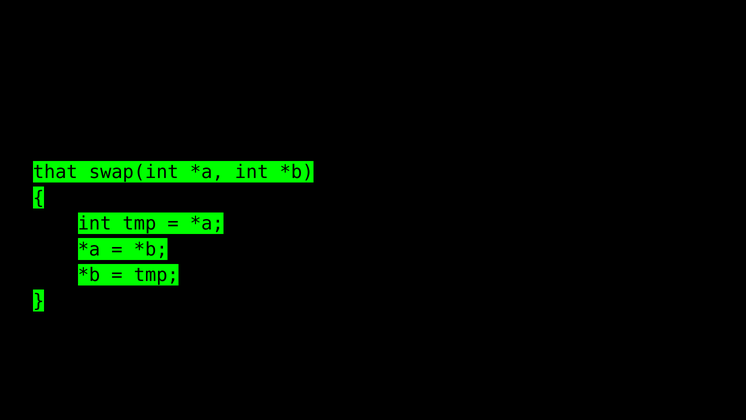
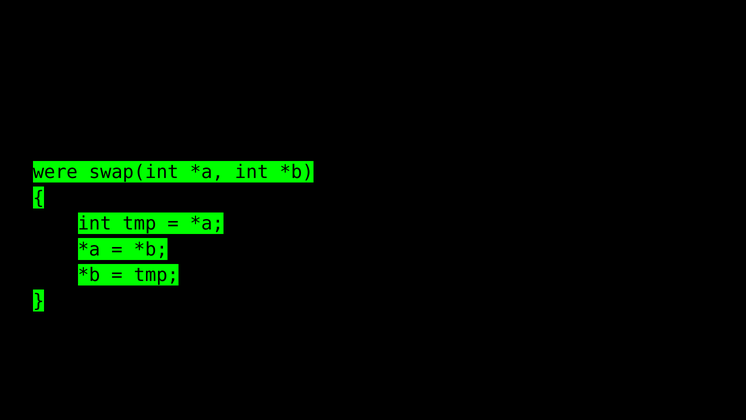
that: that -> were
